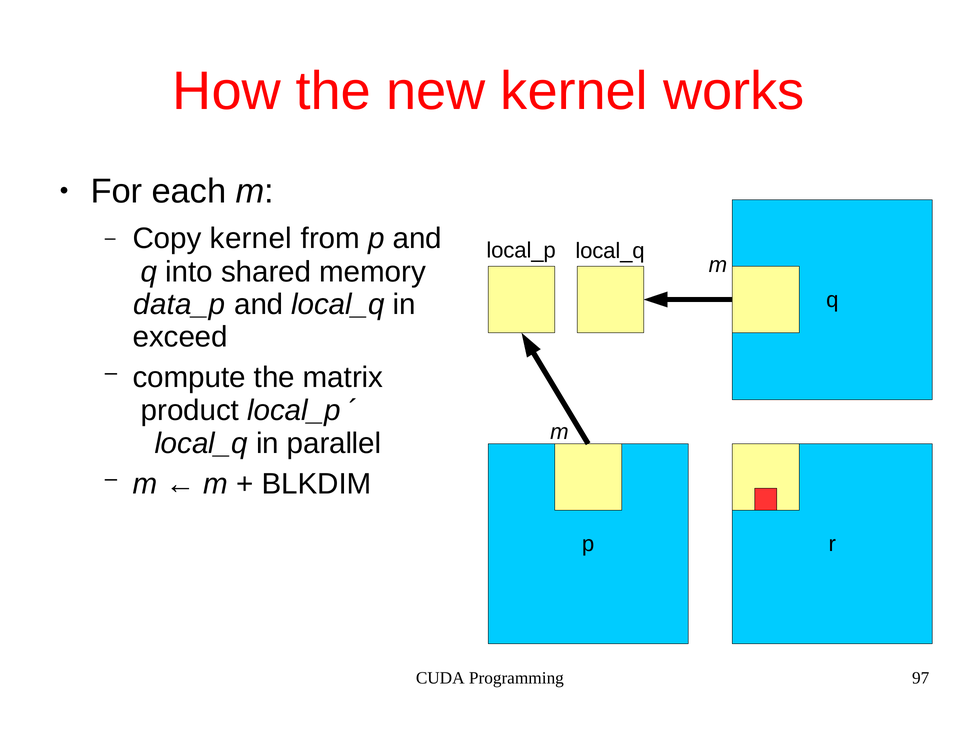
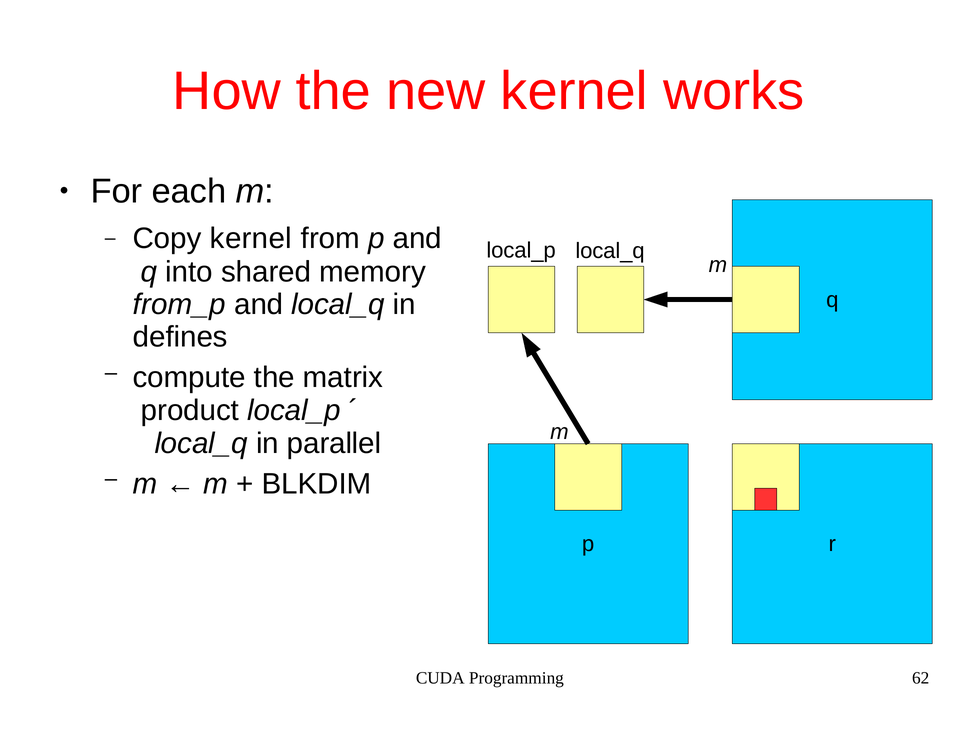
data_p: data_p -> from_p
exceed: exceed -> defines
97: 97 -> 62
